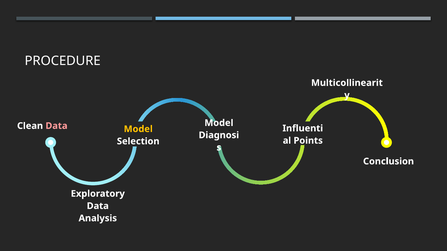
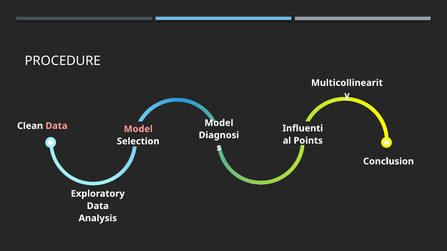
Model at (138, 129) colour: yellow -> pink
